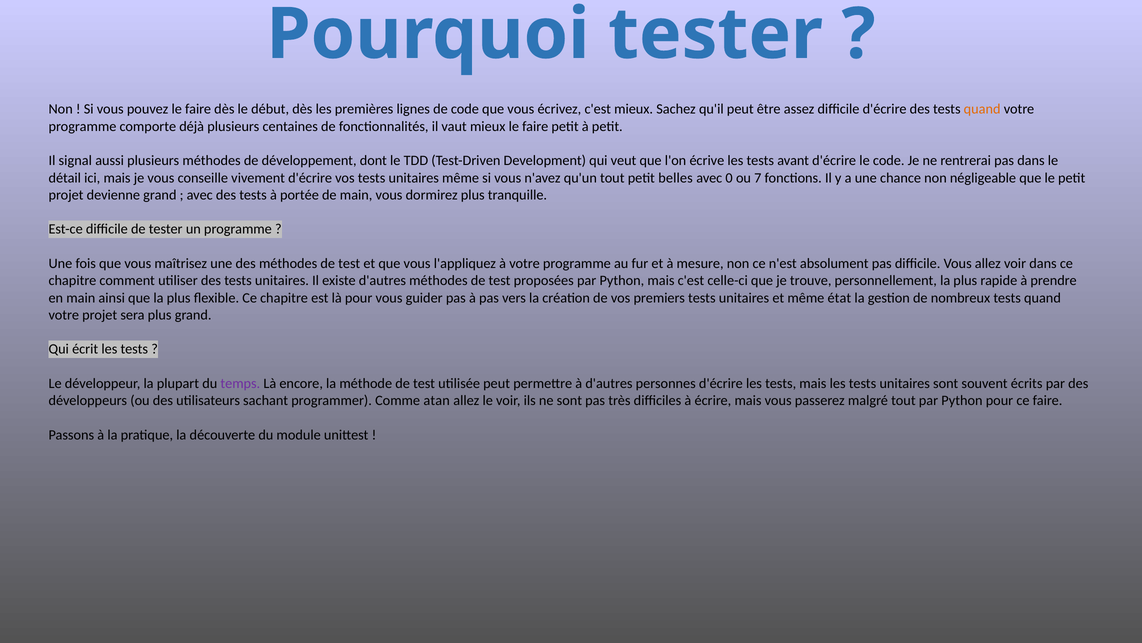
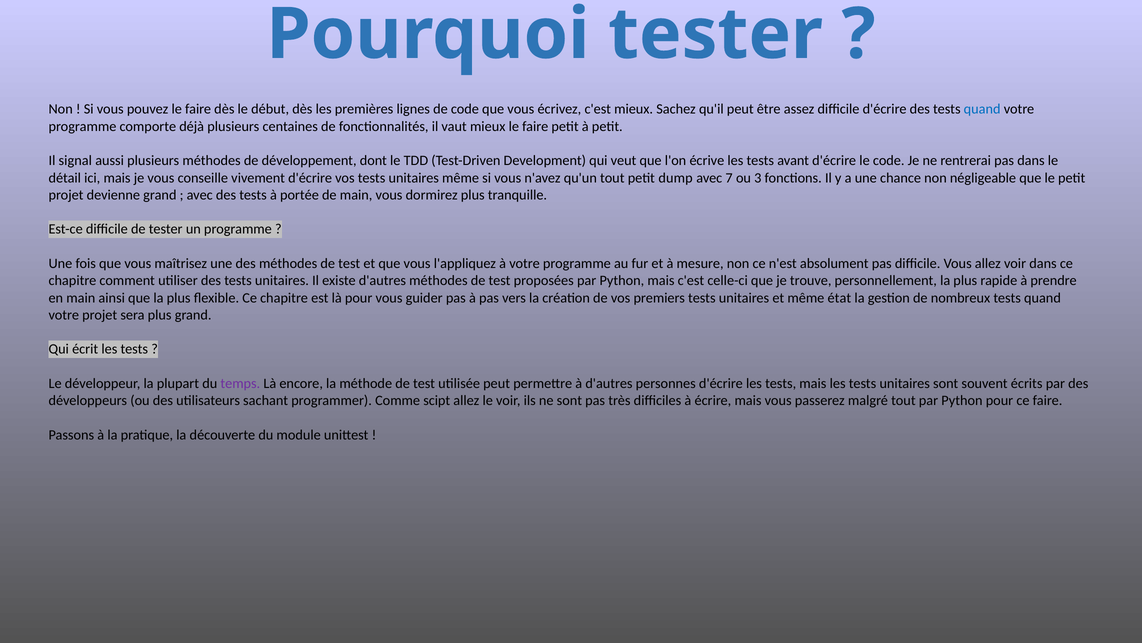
quand at (982, 109) colour: orange -> blue
belles: belles -> dump
0: 0 -> 7
7: 7 -> 3
atan: atan -> scipt
